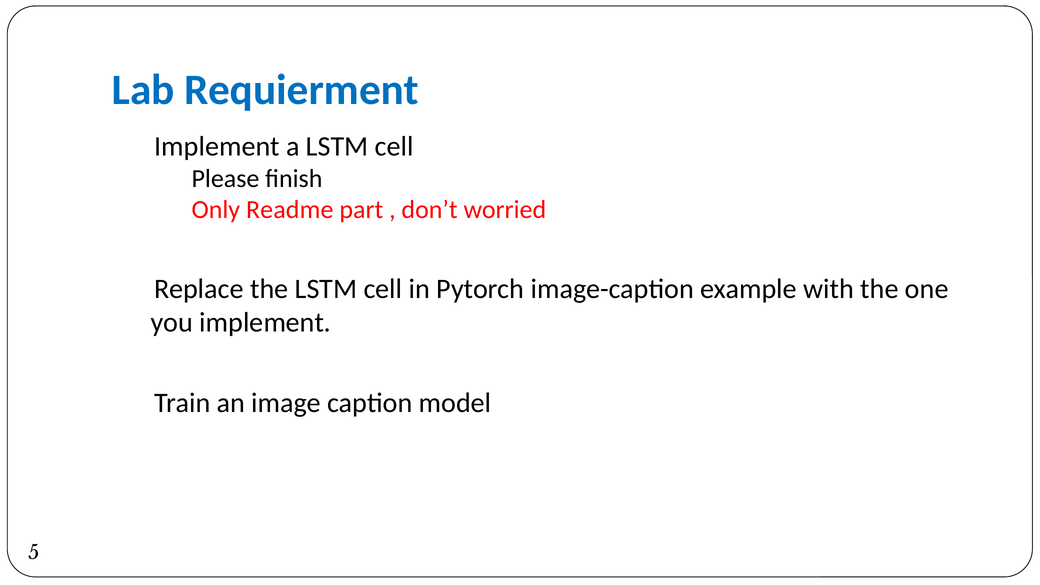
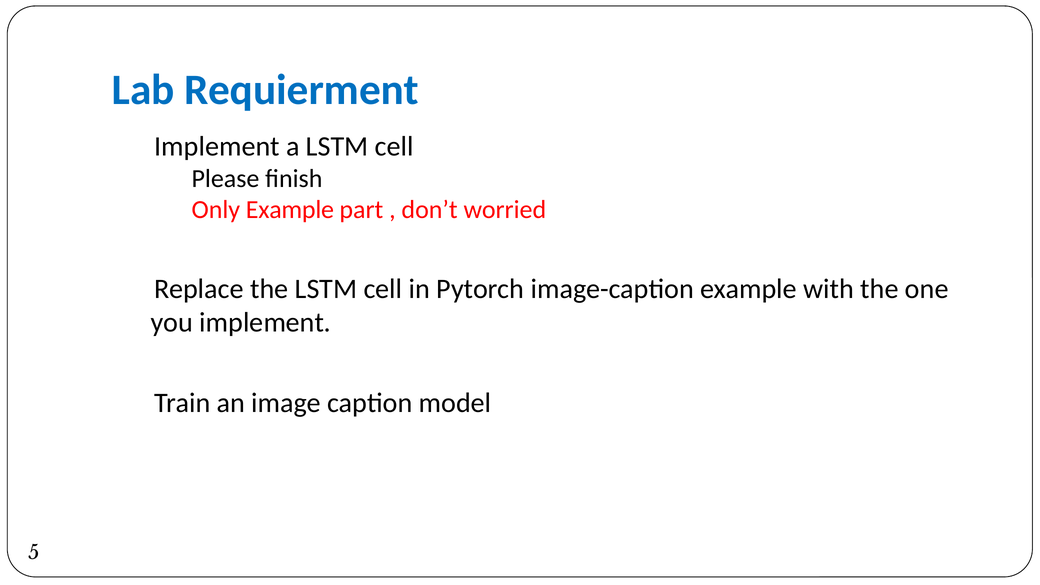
Readme at (290, 210): Readme -> Example
